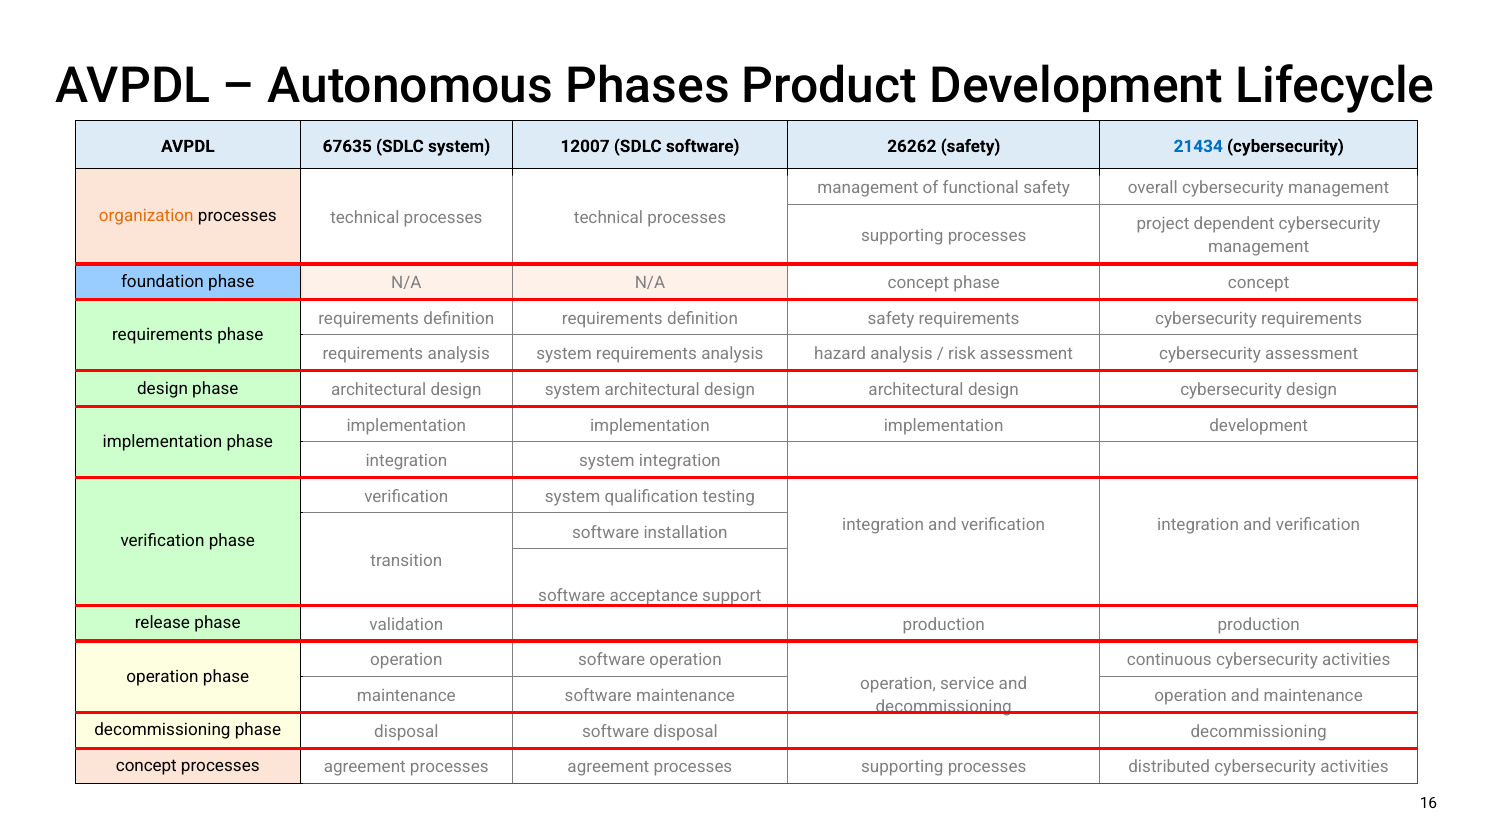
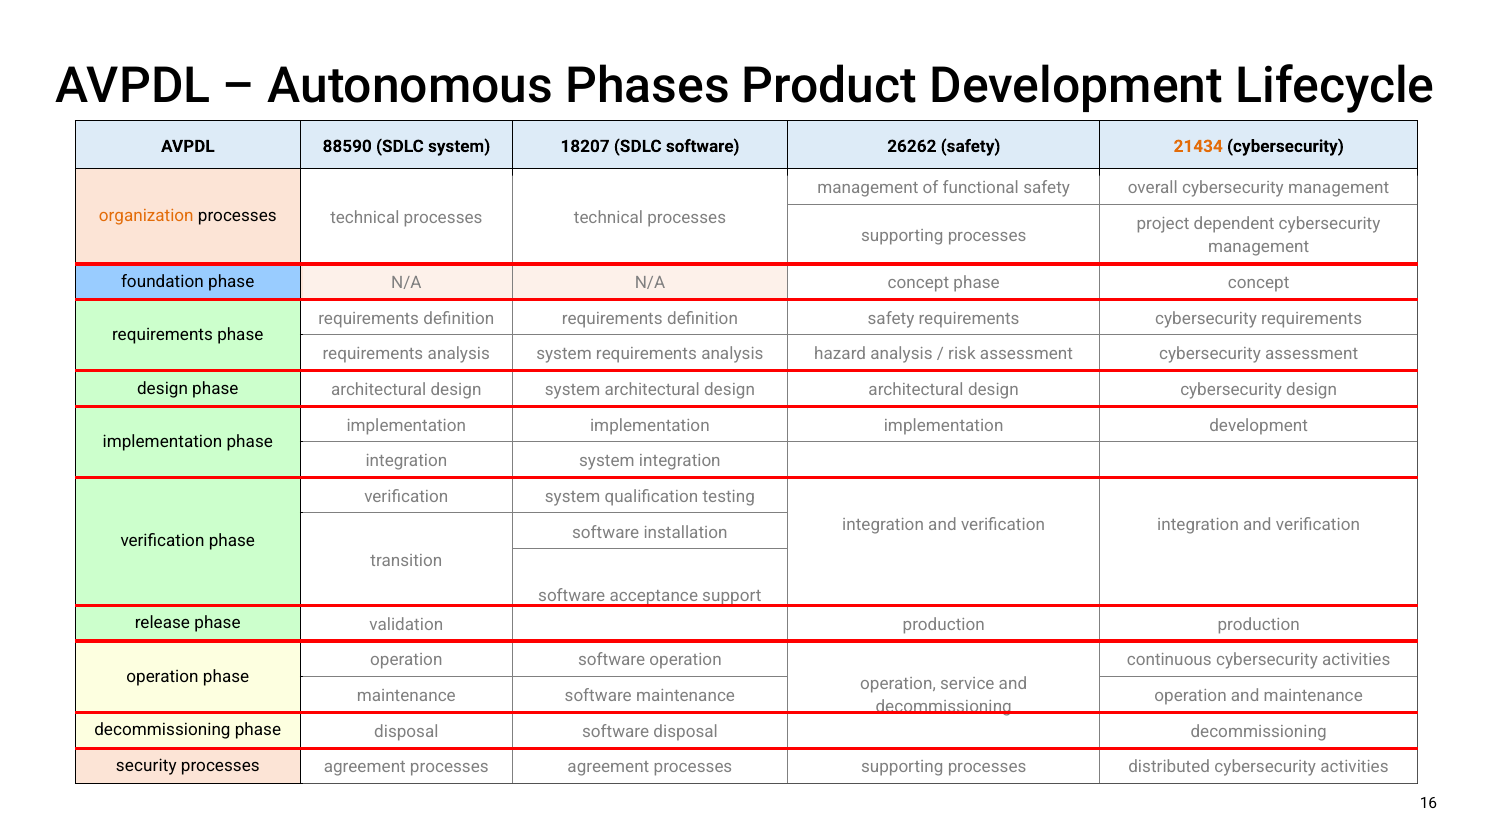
67635: 67635 -> 88590
12007: 12007 -> 18207
21434 colour: blue -> orange
concept at (146, 766): concept -> security
